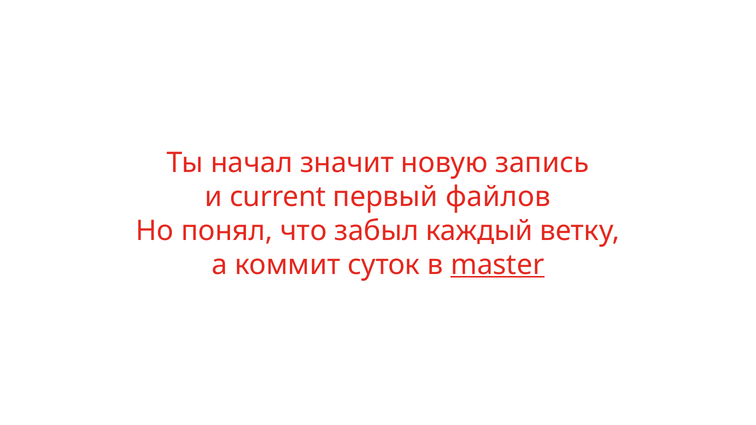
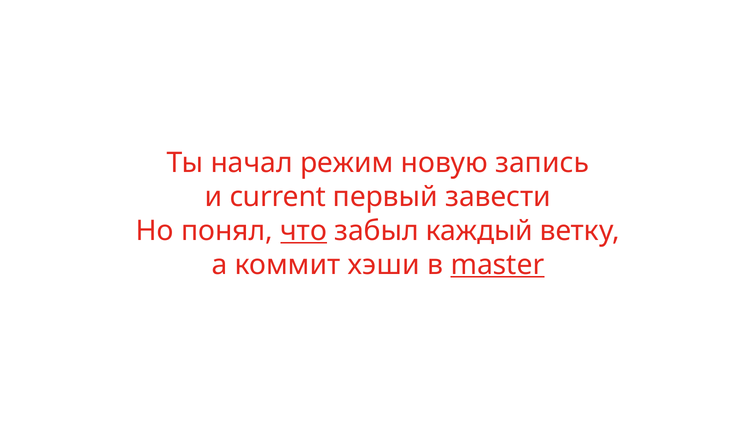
значит: значит -> режим
файлов: файлов -> завести
что underline: none -> present
суток: суток -> хэши
